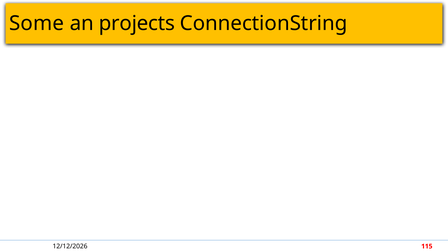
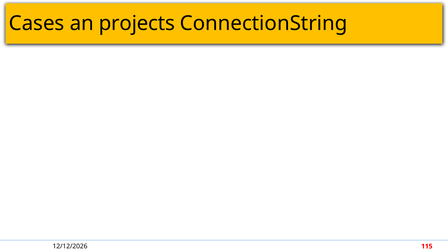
Some: Some -> Cases
